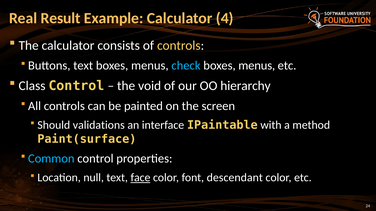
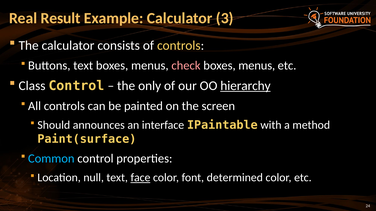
4: 4 -> 3
check colour: light blue -> pink
void: void -> only
hierarchy underline: none -> present
validations: validations -> announces
descendant: descendant -> determined
